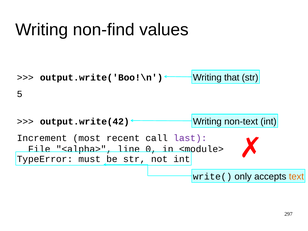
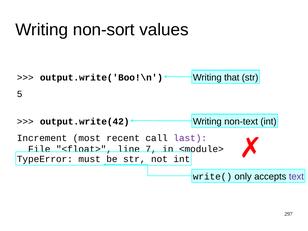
non-find: non-find -> non-sort
<alpha>: <alpha> -> <float>
0: 0 -> 7
text colour: orange -> purple
